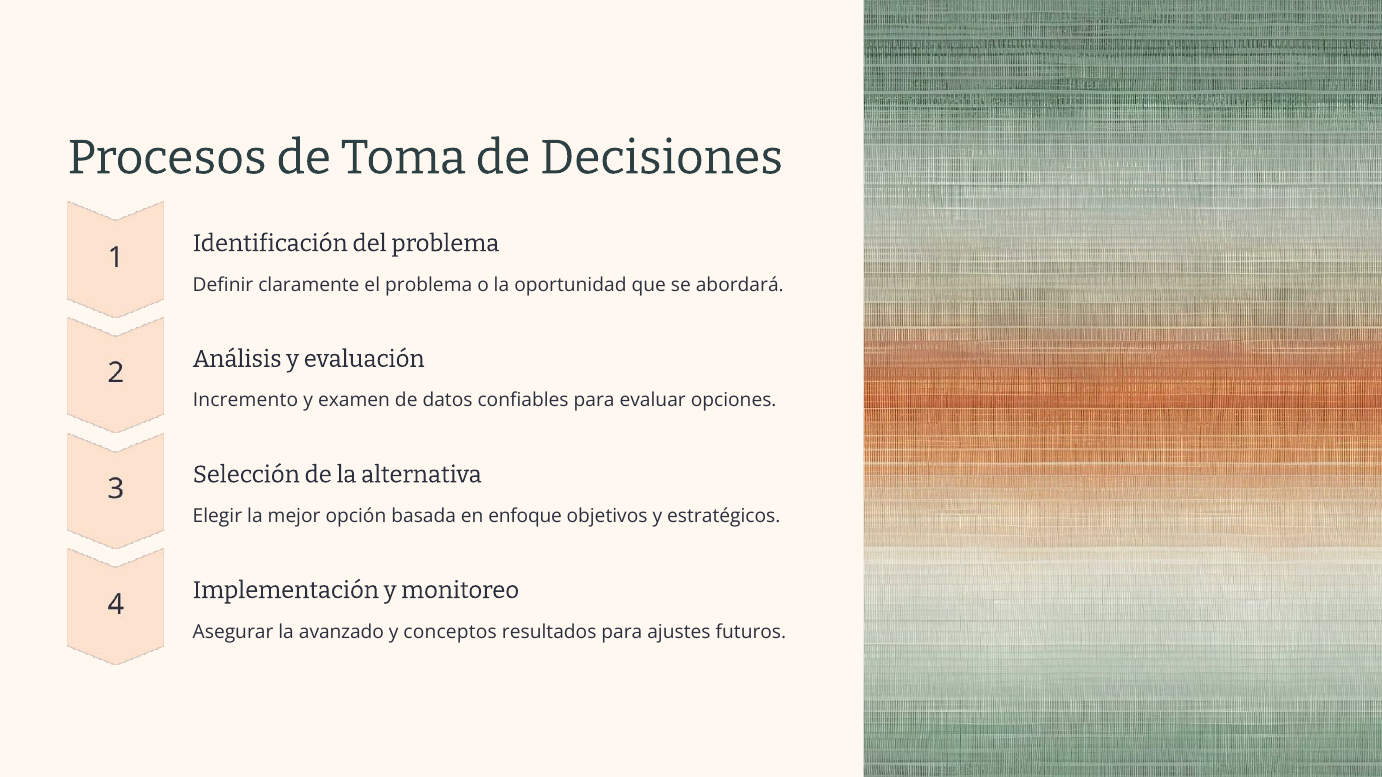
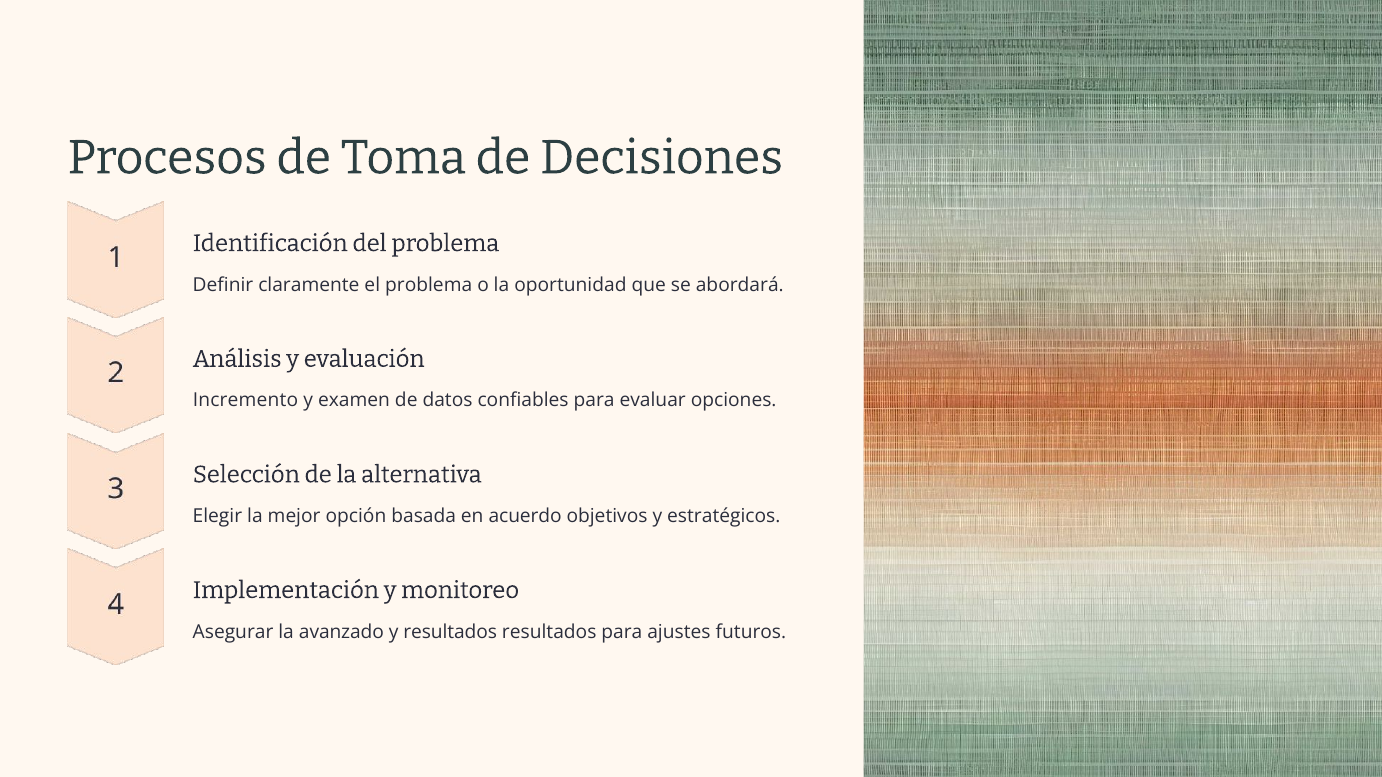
enfoque: enfoque -> acuerdo
y conceptos: conceptos -> resultados
